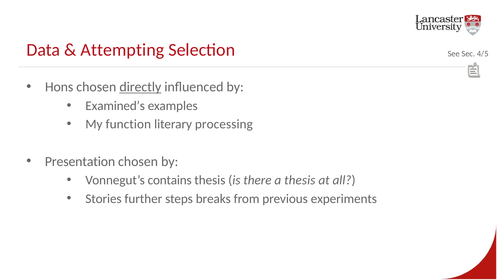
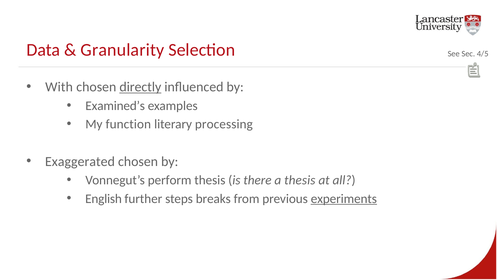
Attempting: Attempting -> Granularity
Hons: Hons -> With
Presentation: Presentation -> Exaggerated
contains: contains -> perform
Stories: Stories -> English
experiments underline: none -> present
